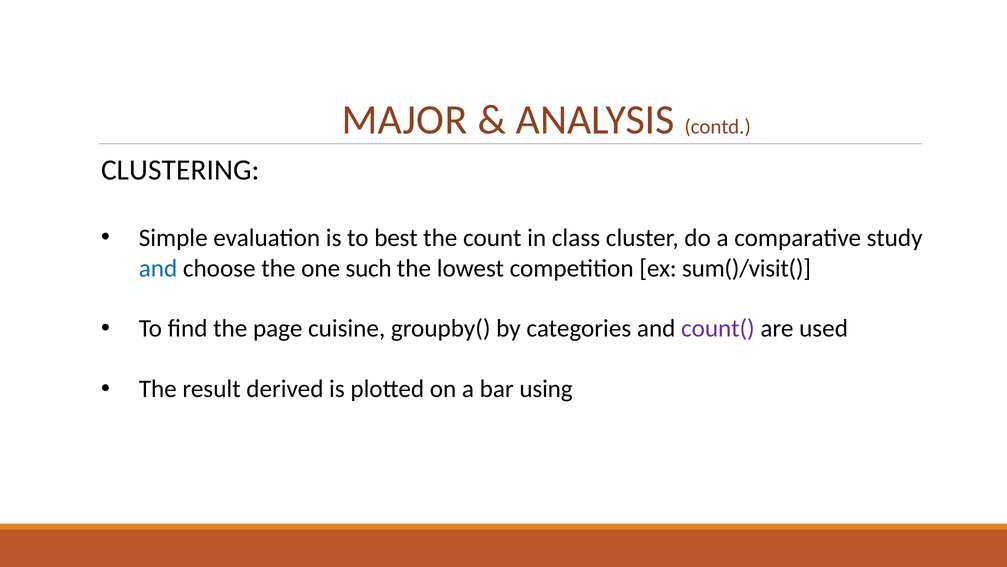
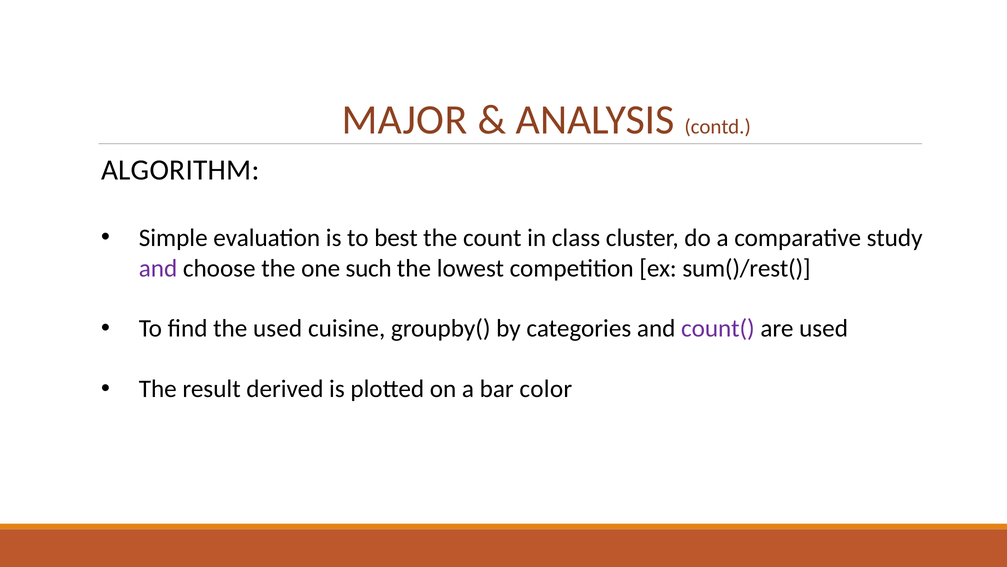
CLUSTERING: CLUSTERING -> ALGORITHM
and at (158, 268) colour: blue -> purple
sum()/visit(: sum()/visit( -> sum()/rest(
the page: page -> used
using: using -> color
